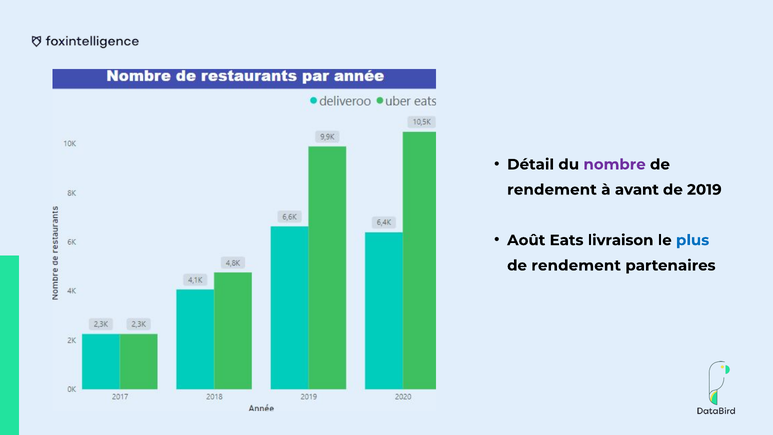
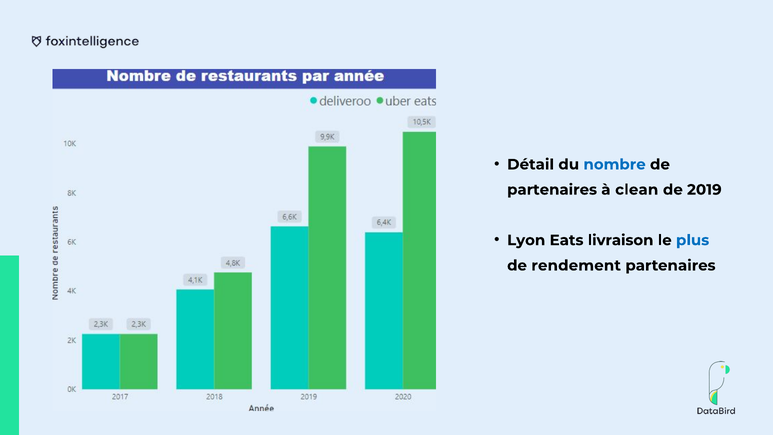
nombre colour: purple -> blue
rendement at (552, 190): rendement -> partenaires
avant: avant -> clean
Août: Août -> Lyon
